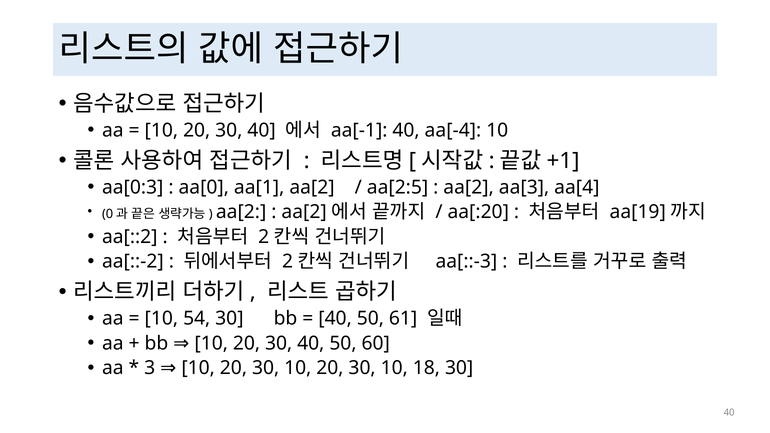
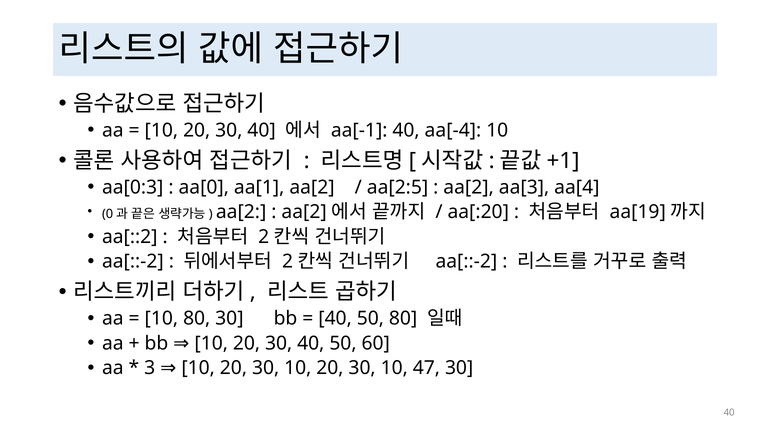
aa[::-3 at (466, 262): aa[::-3 -> aa[::-2
10 54: 54 -> 80
50 61: 61 -> 80
18: 18 -> 47
